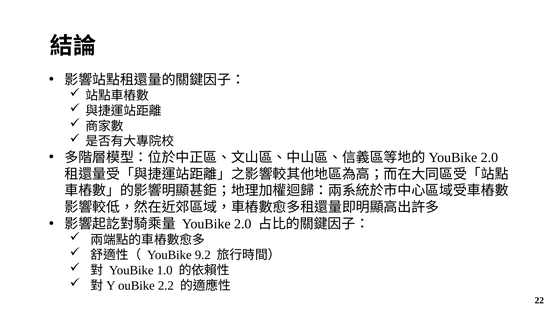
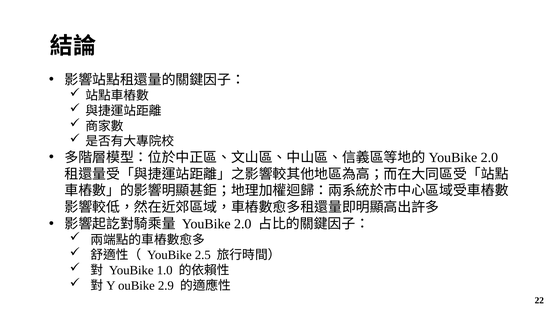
9.2: 9.2 -> 2.5
2.2: 2.2 -> 2.9
